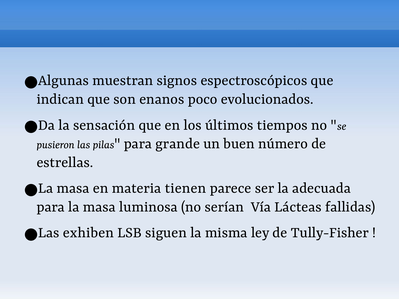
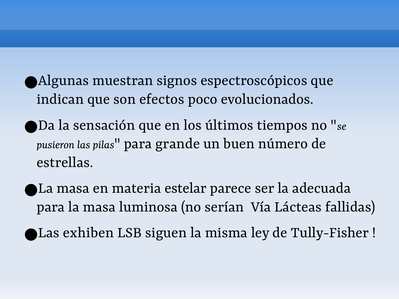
enanos: enanos -> efectos
tienen: tienen -> estelar
